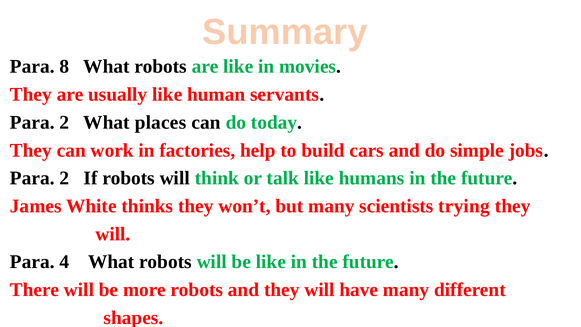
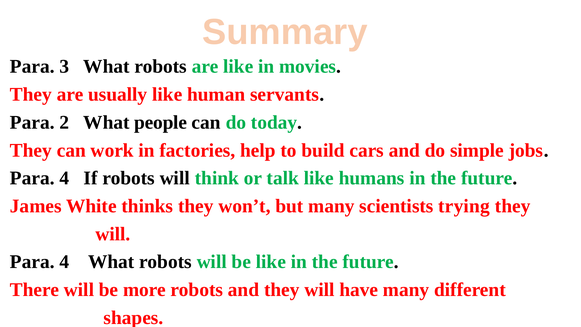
8: 8 -> 3
places: places -> people
2 at (64, 178): 2 -> 4
